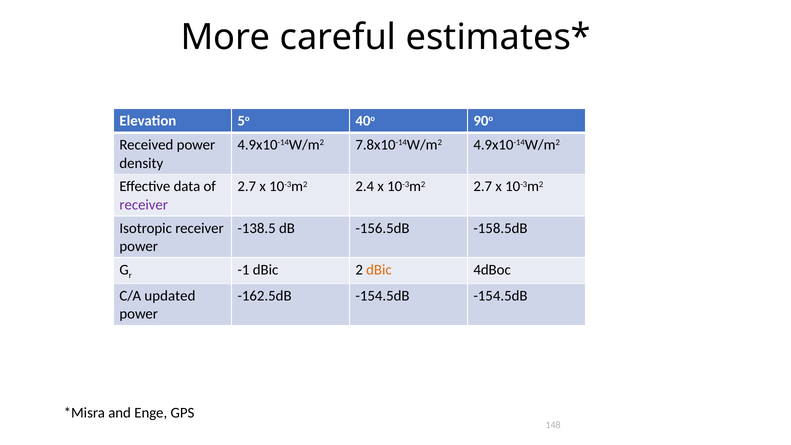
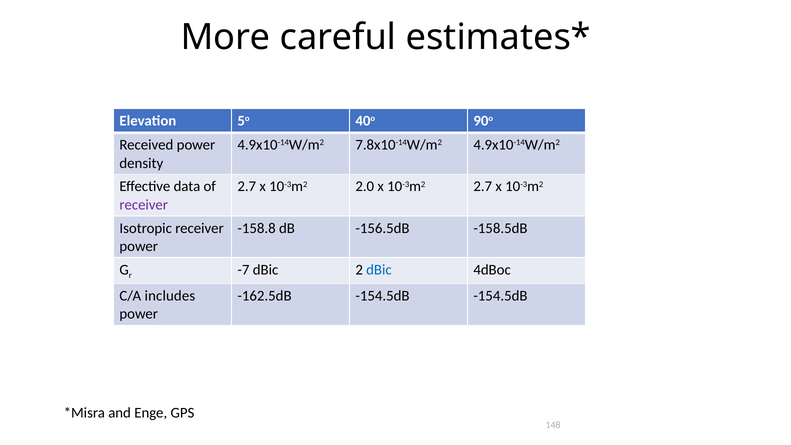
2.4: 2.4 -> 2.0
-138.5: -138.5 -> -158.8
-1: -1 -> -7
dBic at (379, 270) colour: orange -> blue
updated: updated -> includes
